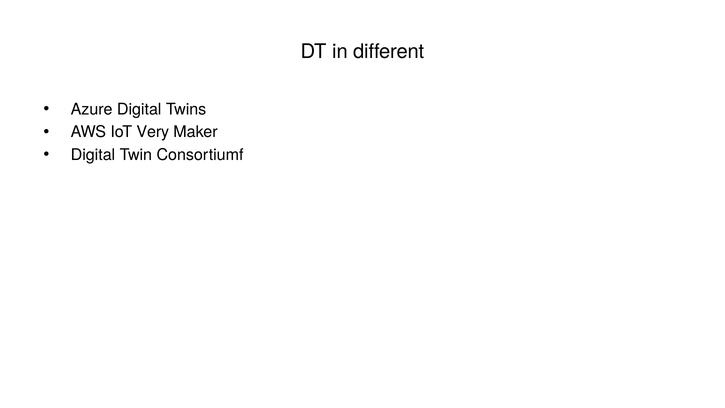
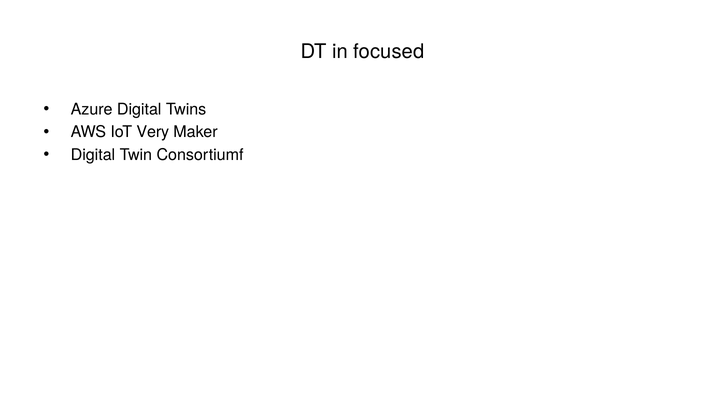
different: different -> focused
